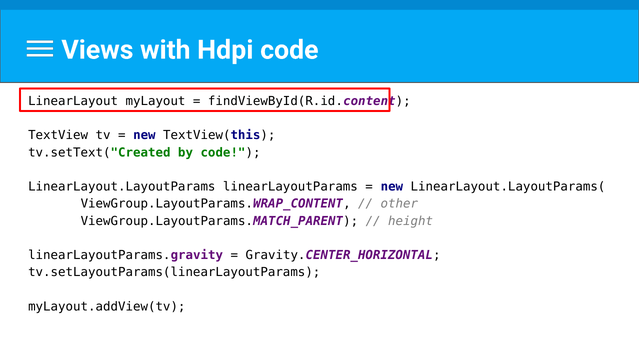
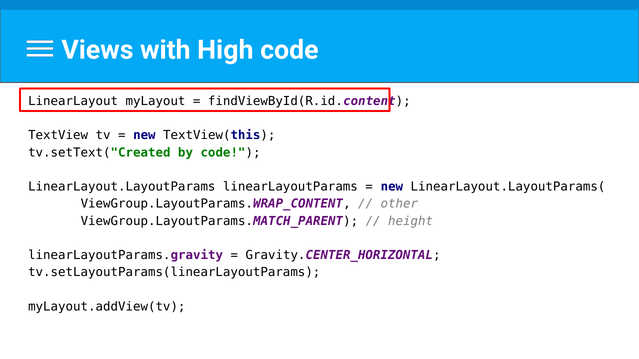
Hdpi: Hdpi -> High
